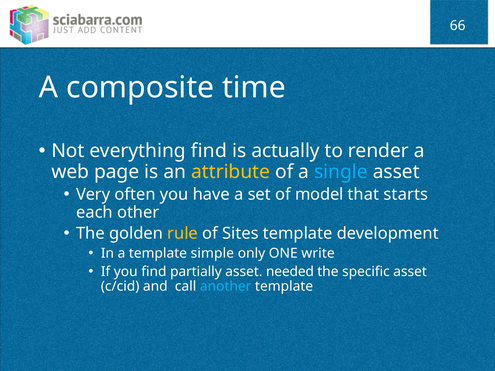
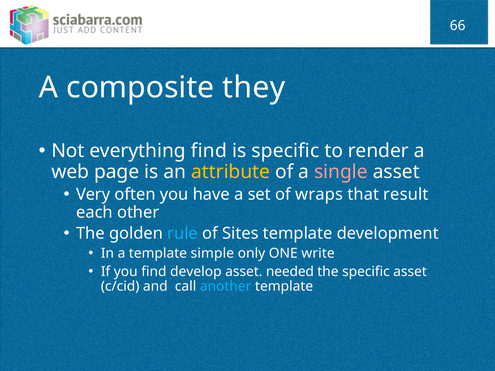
time: time -> they
is actually: actually -> specific
single colour: light blue -> pink
model: model -> wraps
starts: starts -> result
rule colour: yellow -> light blue
partially: partially -> develop
